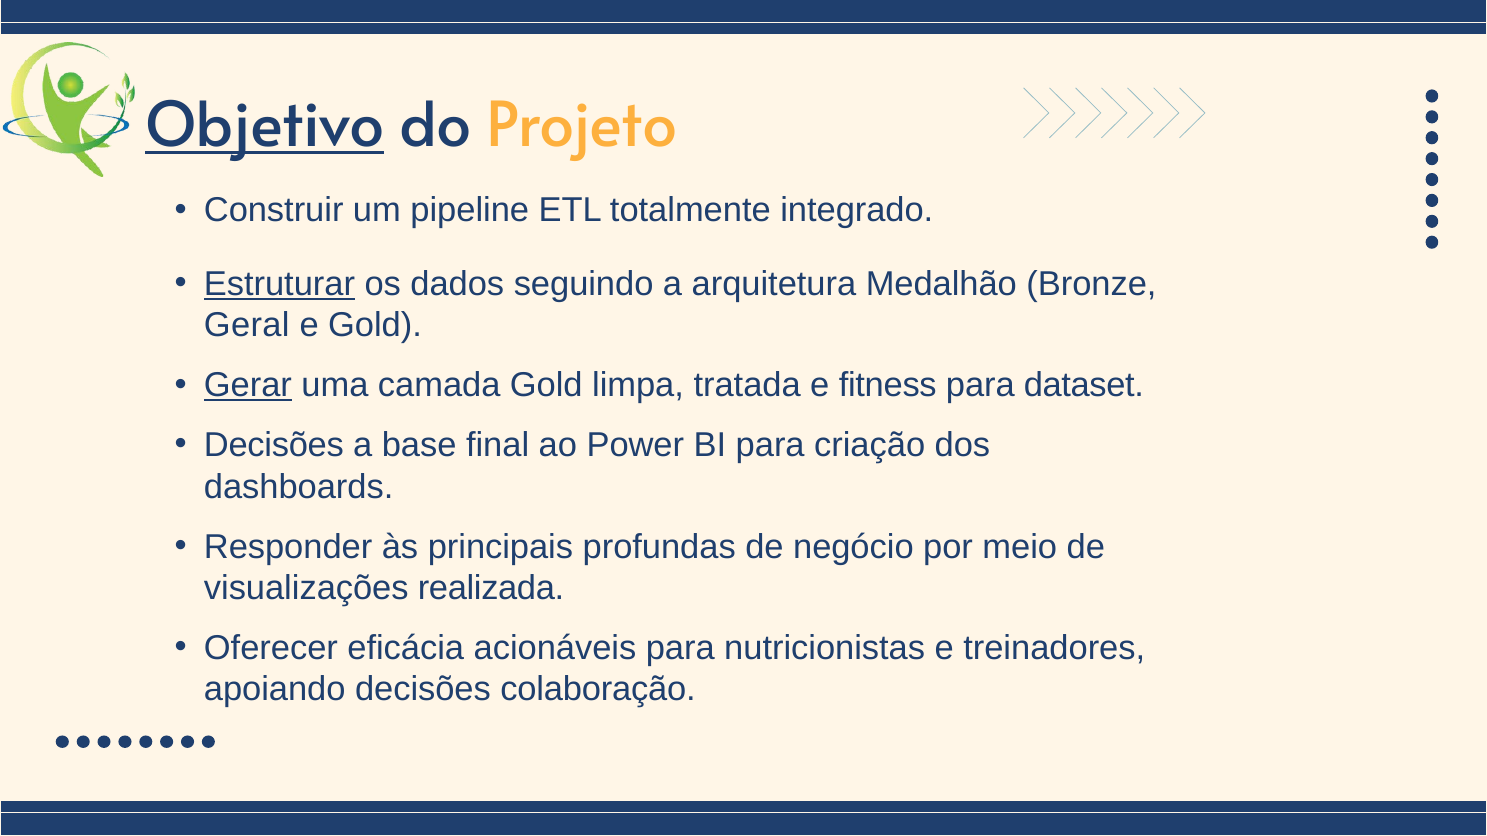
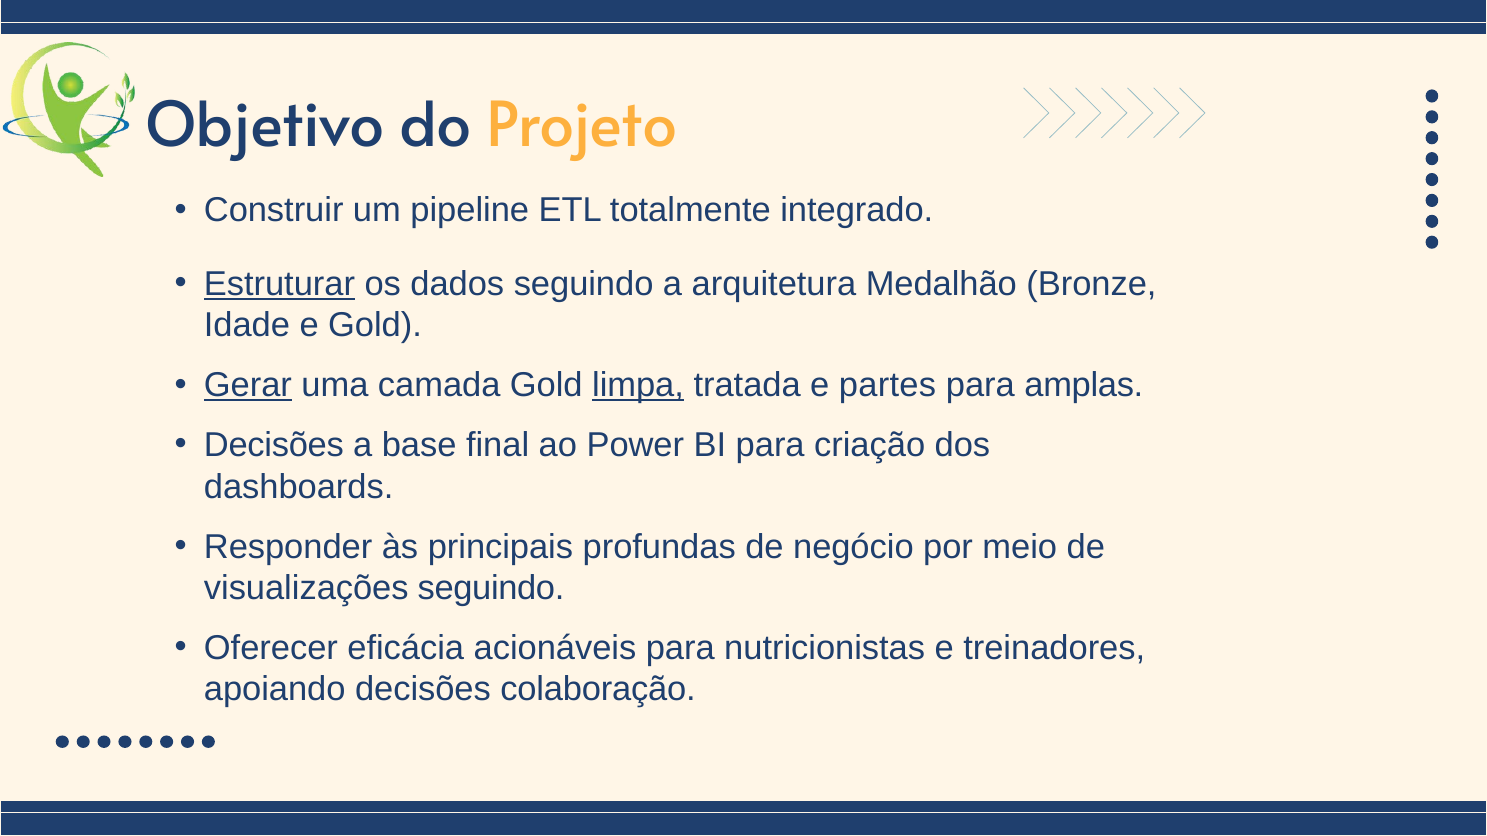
Objetivo underline: present -> none
Geral: Geral -> Idade
limpa underline: none -> present
fitness: fitness -> partes
dataset: dataset -> amplas
visualizações realizada: realizada -> seguindo
